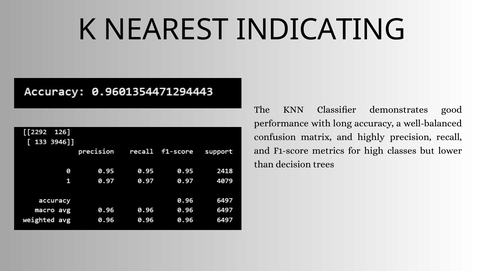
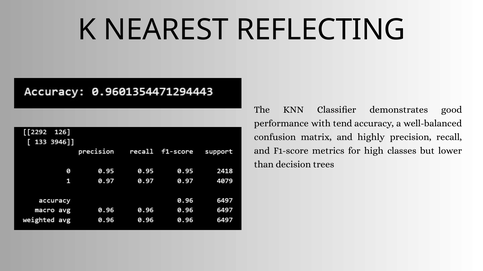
INDICATING: INDICATING -> REFLECTING
long: long -> tend
